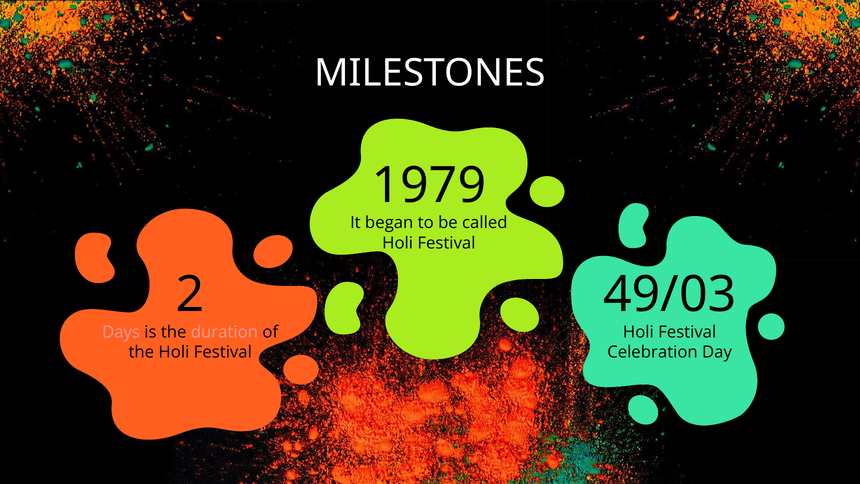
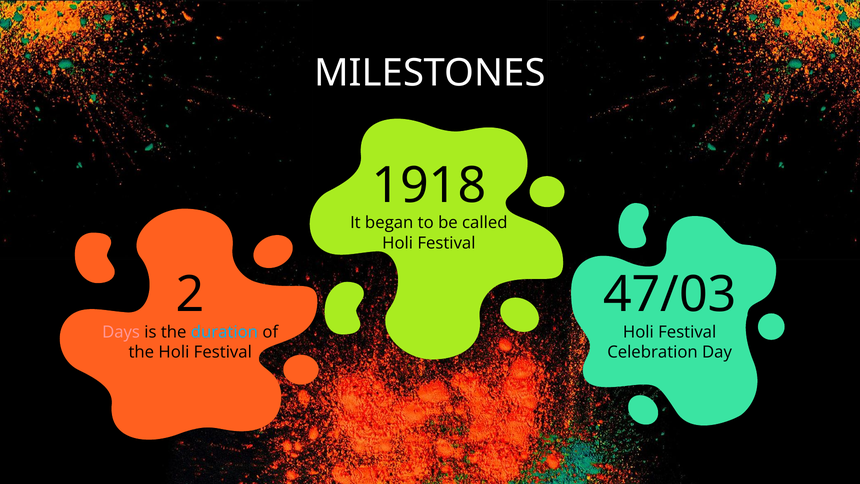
1979: 1979 -> 1918
49/03: 49/03 -> 47/03
duration colour: pink -> light blue
